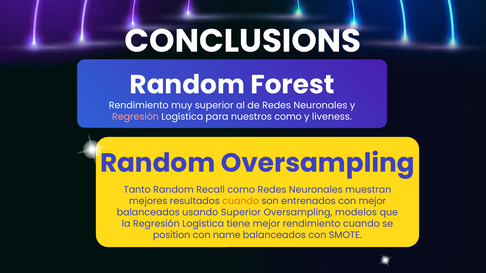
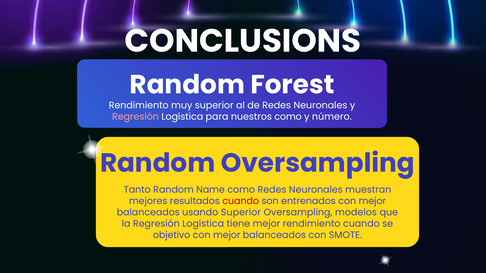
liveness: liveness -> número
Recall: Recall -> Name
cuando at (241, 201) colour: orange -> red
position: position -> objetivo
name at (227, 235): name -> mejor
